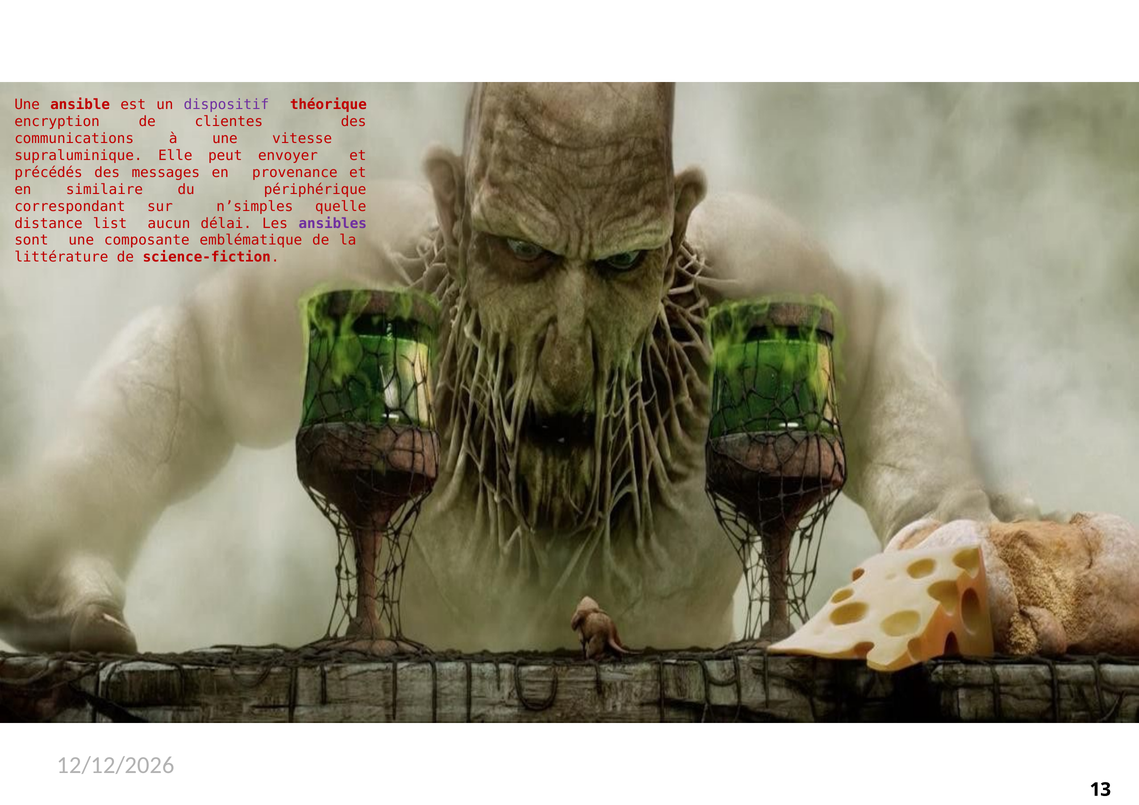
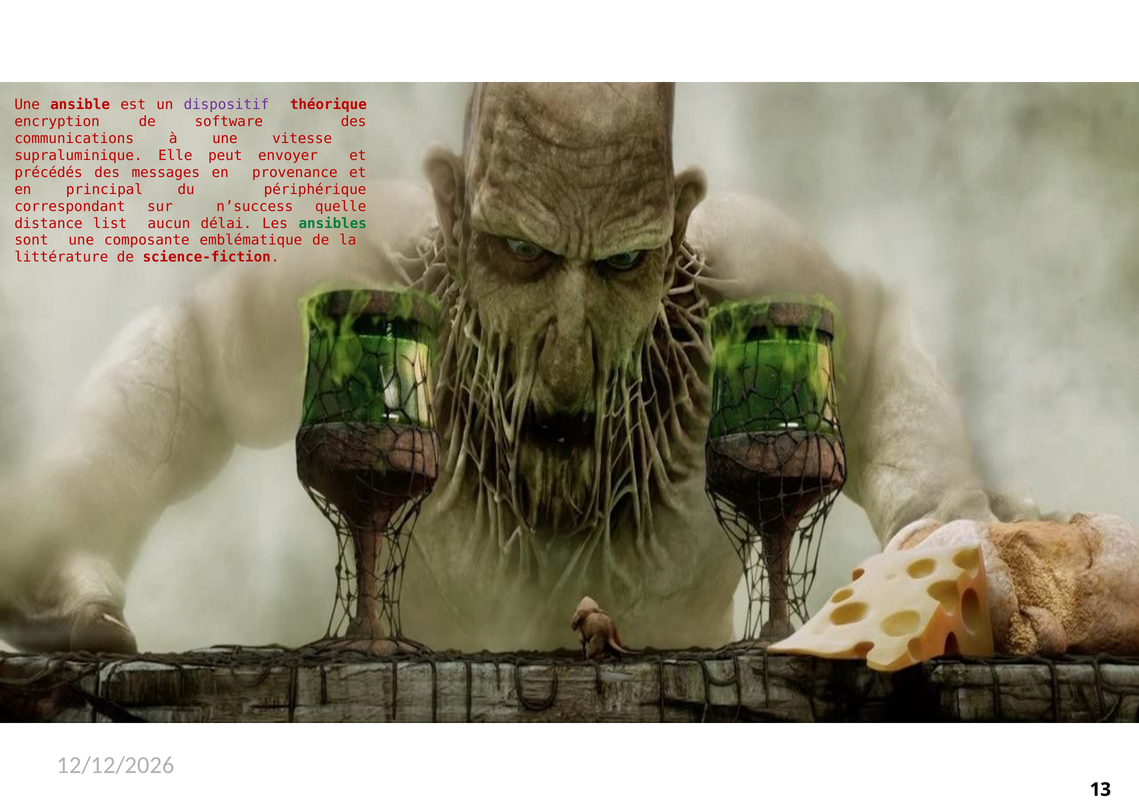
clientes: clientes -> software
similaire: similaire -> principal
n’simples: n’simples -> n’success
ansibles colour: purple -> green
